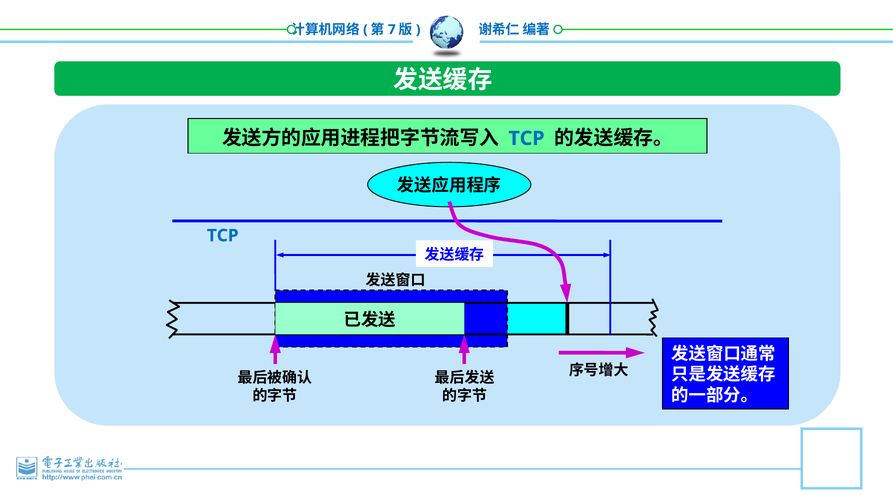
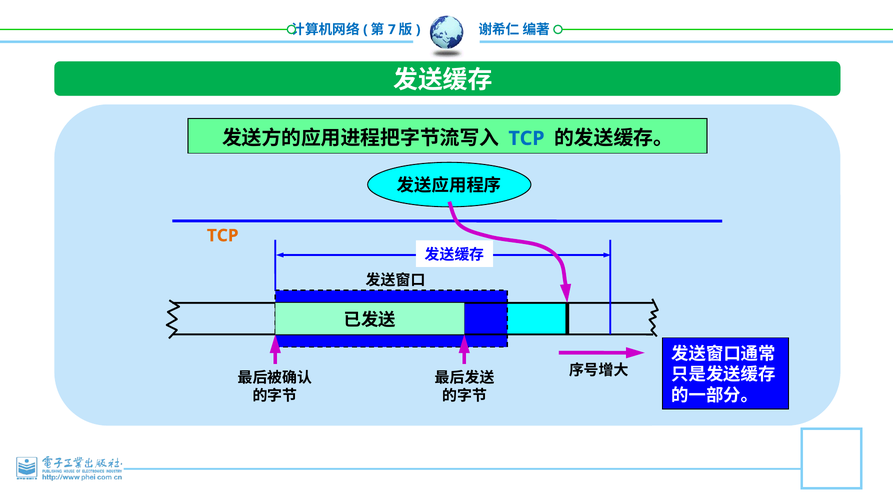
TCP at (223, 236) colour: blue -> orange
